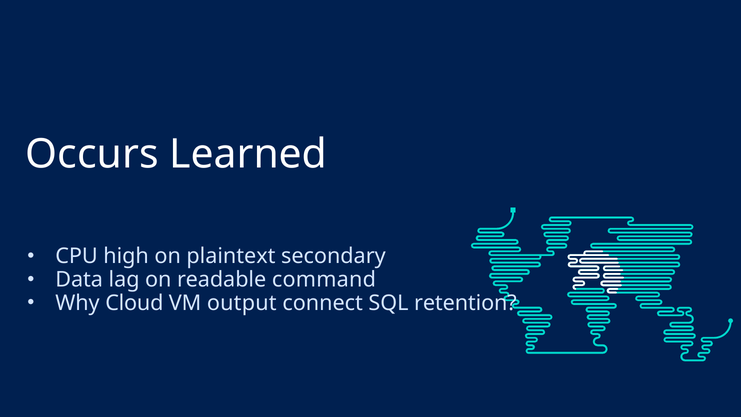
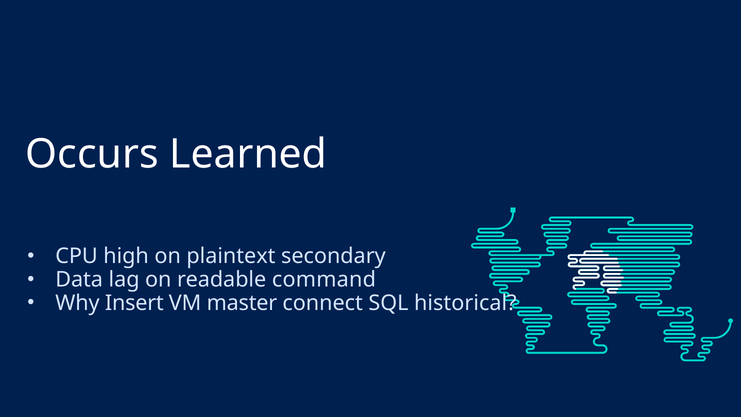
Cloud: Cloud -> Insert
output: output -> master
retention: retention -> historical
